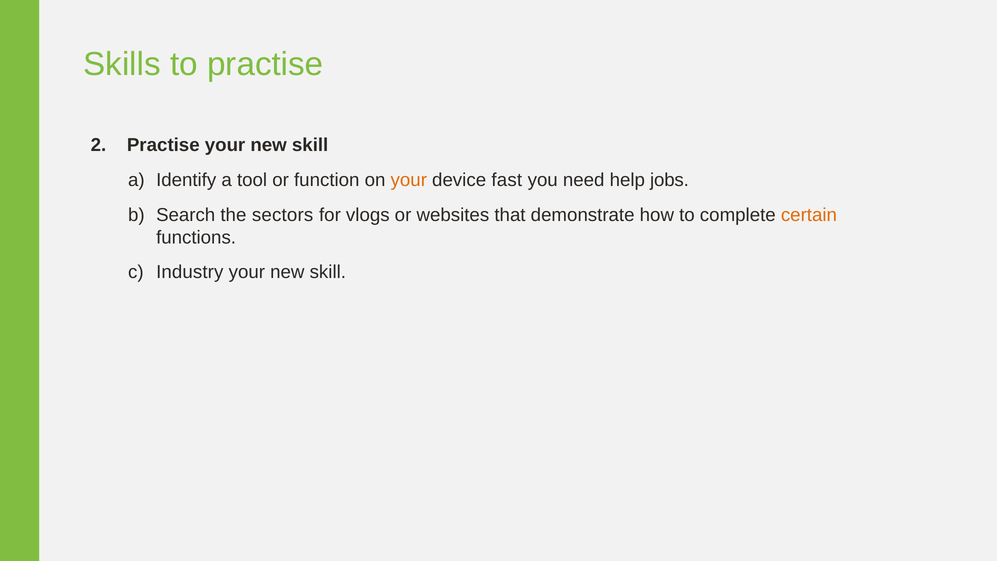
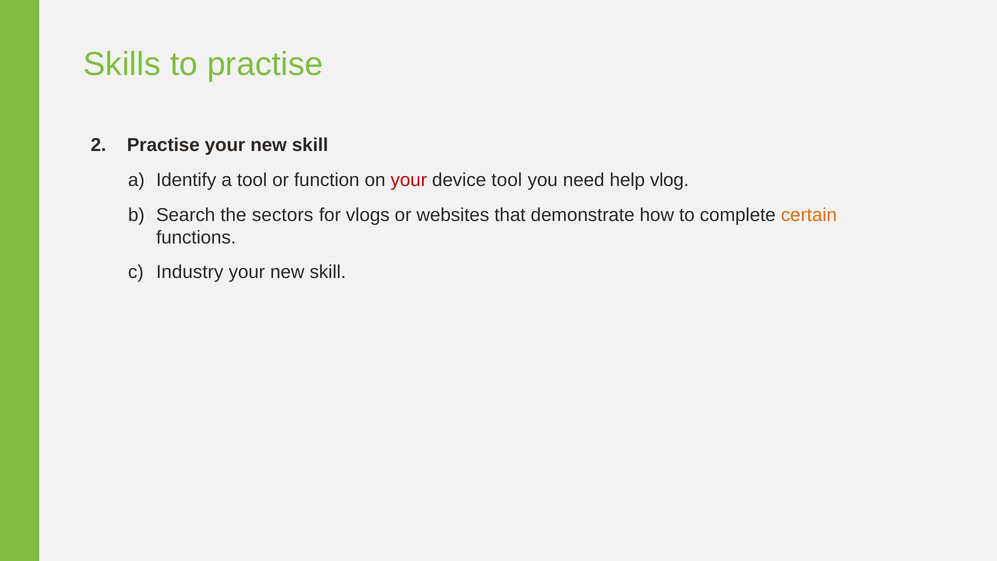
your at (409, 180) colour: orange -> red
device fast: fast -> tool
jobs: jobs -> vlog
